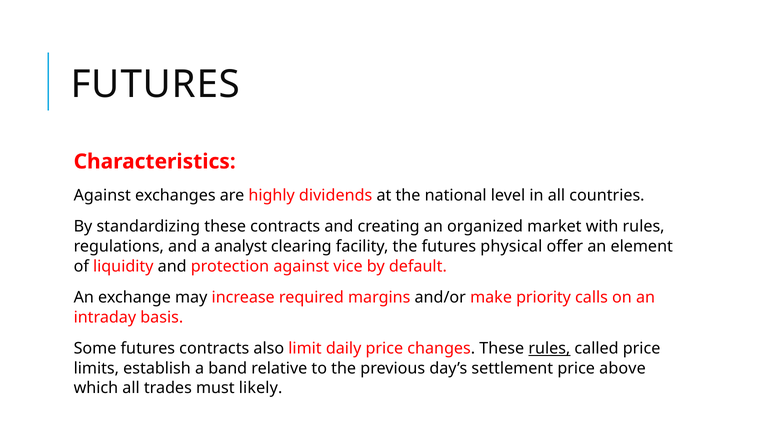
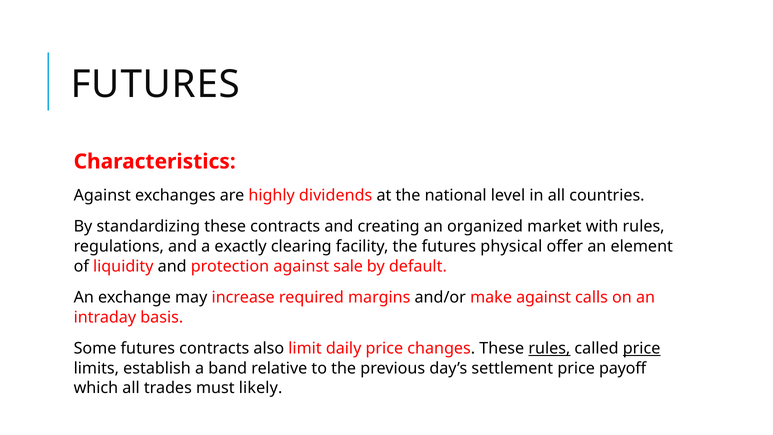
analyst: analyst -> exactly
vice: vice -> sale
make priority: priority -> against
price at (642, 348) underline: none -> present
above: above -> payoff
